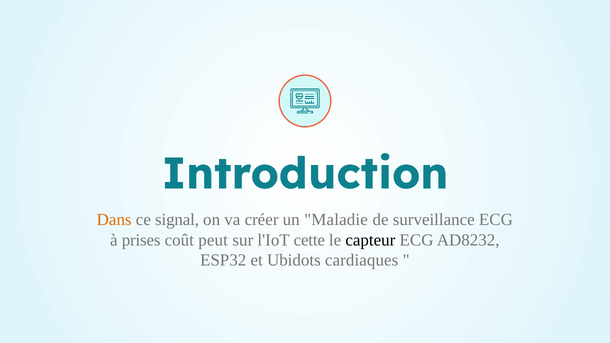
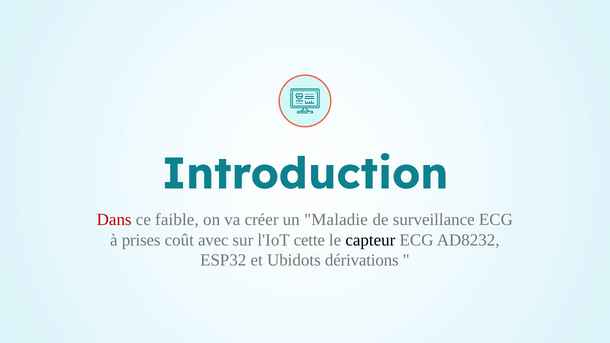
Dans colour: orange -> red
signal: signal -> faible
peut: peut -> avec
cardiaques: cardiaques -> dérivations
